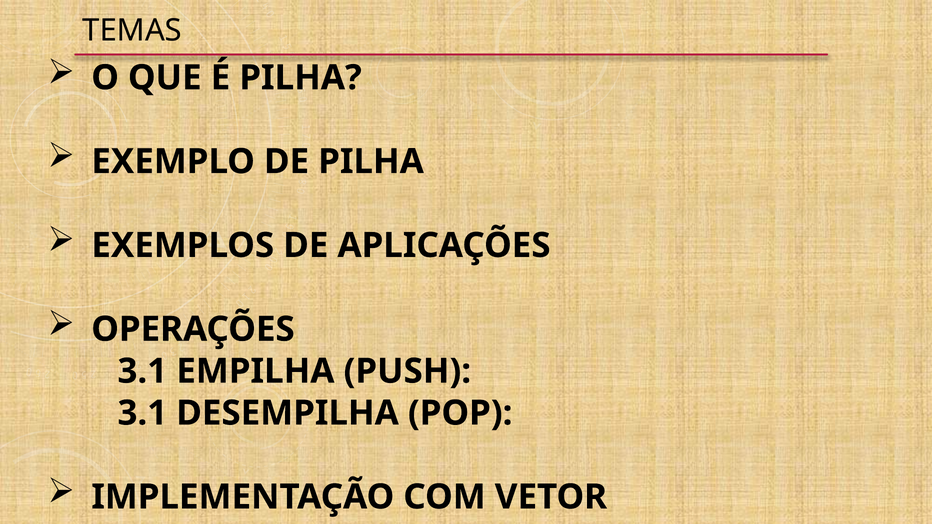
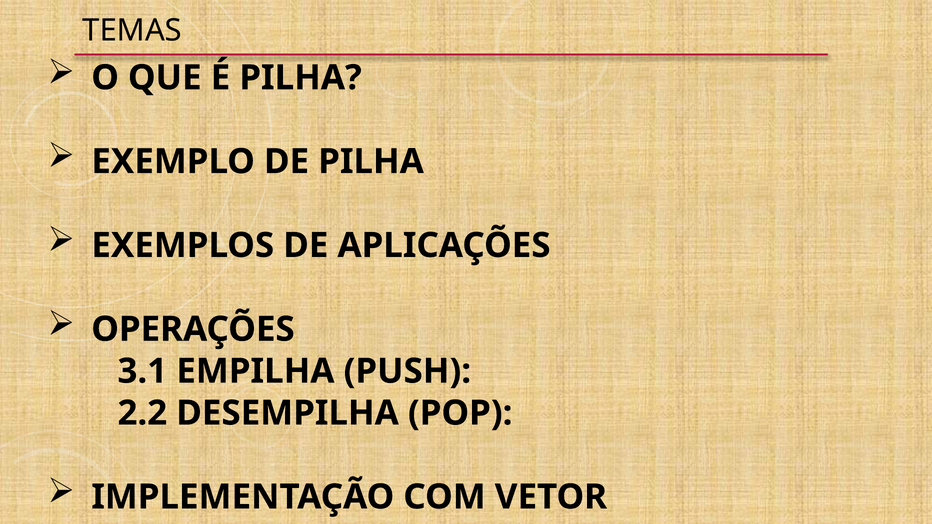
3.1 at (142, 413): 3.1 -> 2.2
